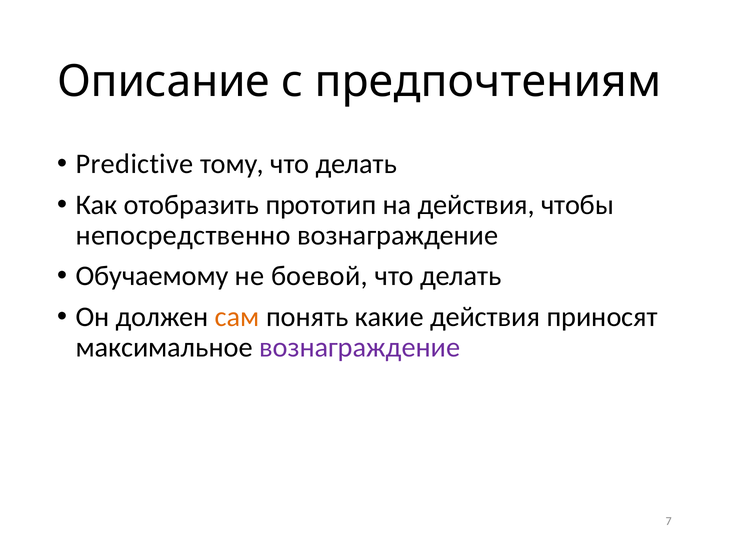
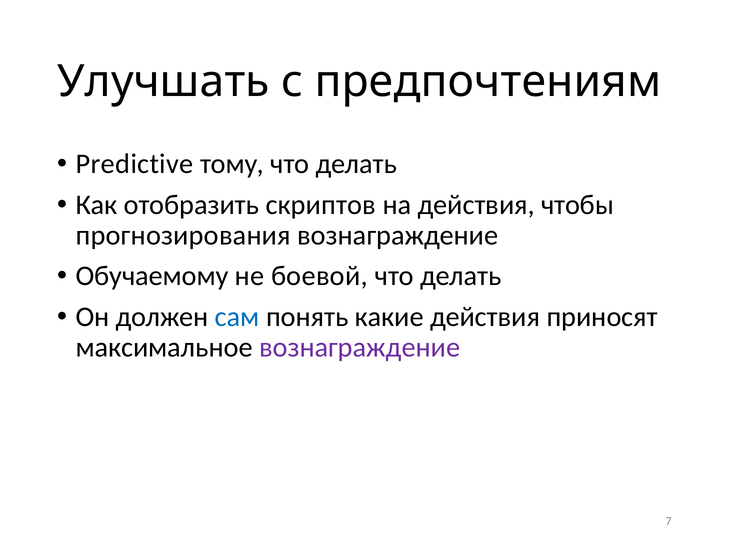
Описание: Описание -> Улучшать
прототип: прототип -> скриптов
непосредственно: непосредственно -> прогнозирования
сам colour: orange -> blue
